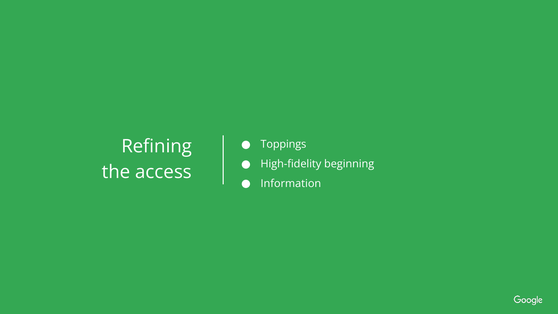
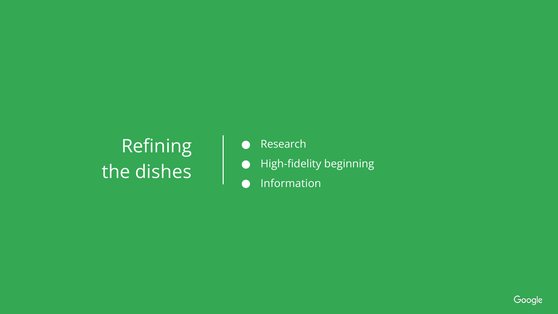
Toppings: Toppings -> Research
access: access -> dishes
